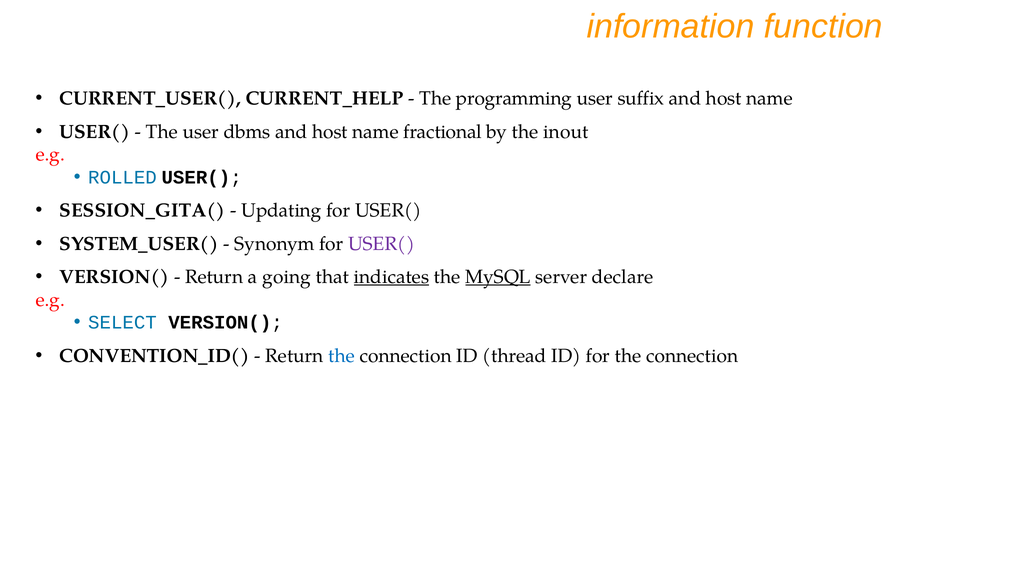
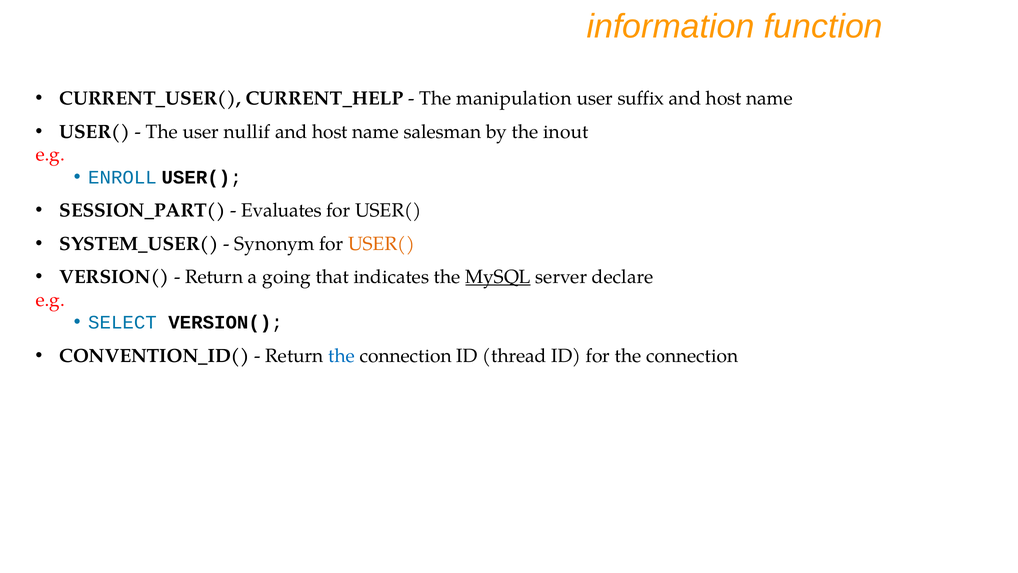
programming: programming -> manipulation
dbms: dbms -> nullif
fractional: fractional -> salesman
ROLLED: ROLLED -> ENROLL
SESSION_GITA(: SESSION_GITA( -> SESSION_PART(
Updating: Updating -> Evaluates
USER( at (381, 244) colour: purple -> orange
indicates underline: present -> none
